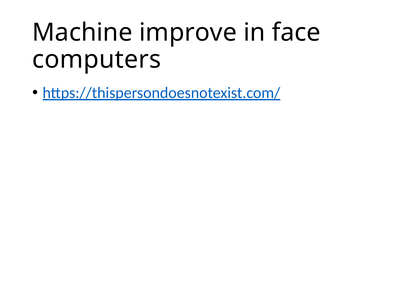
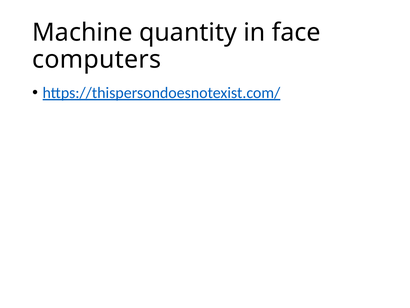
improve: improve -> quantity
